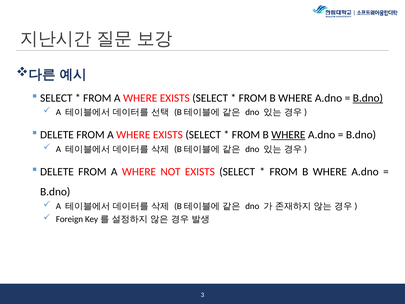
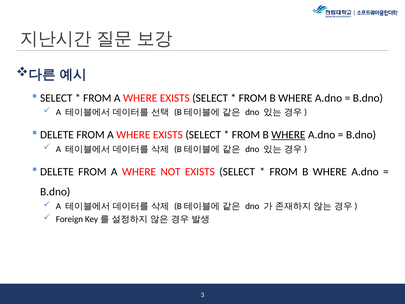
B.dno at (368, 98) underline: present -> none
